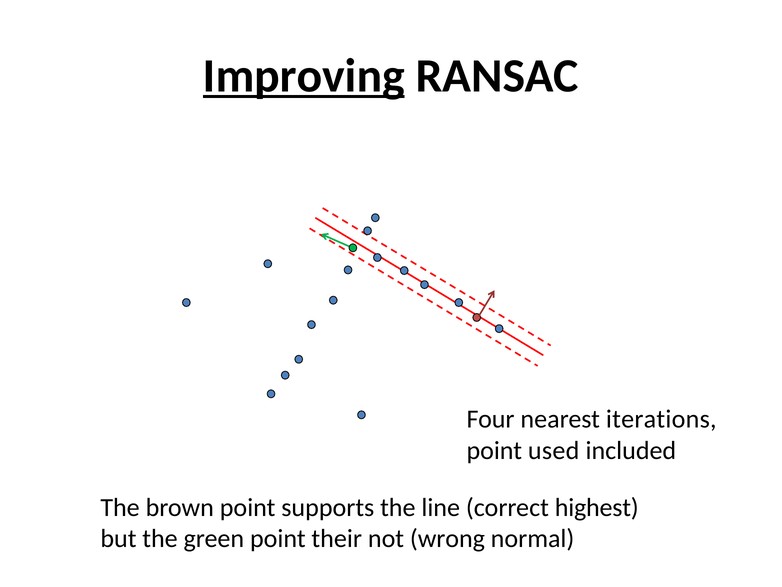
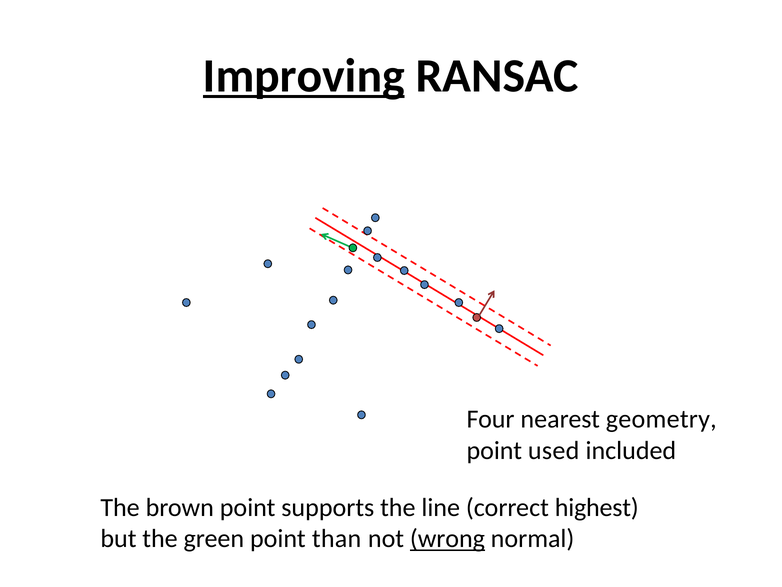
iterations: iterations -> geometry
their: their -> than
wrong underline: none -> present
